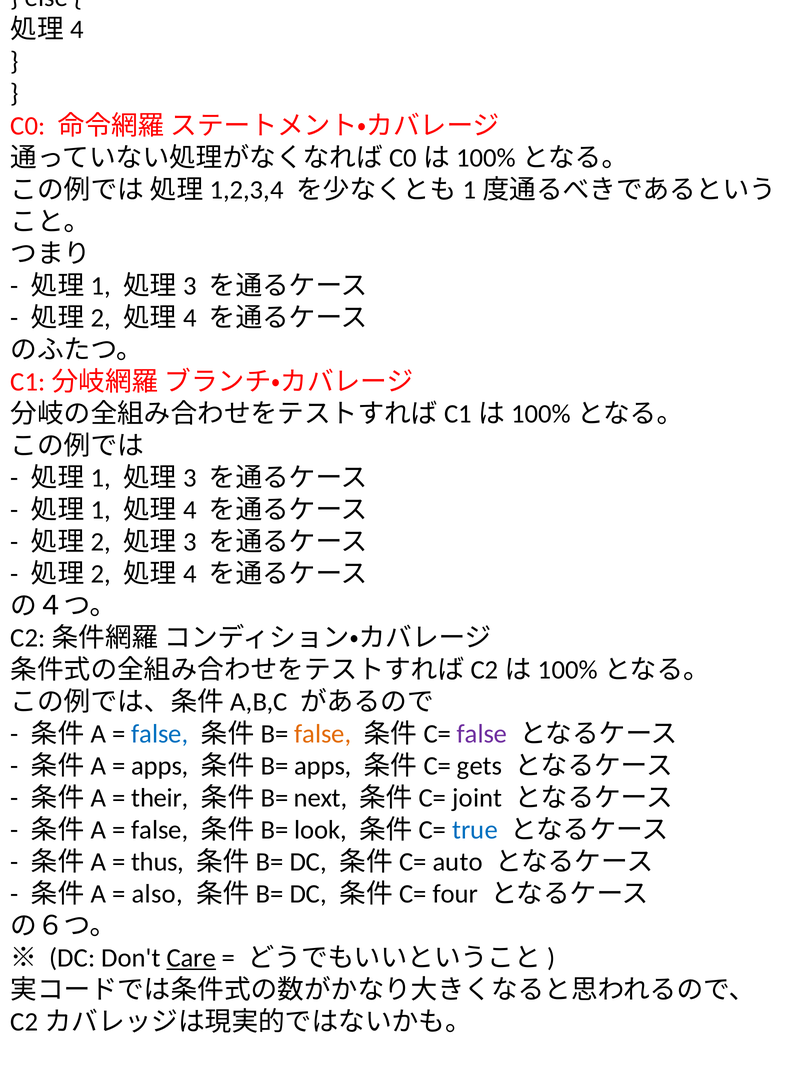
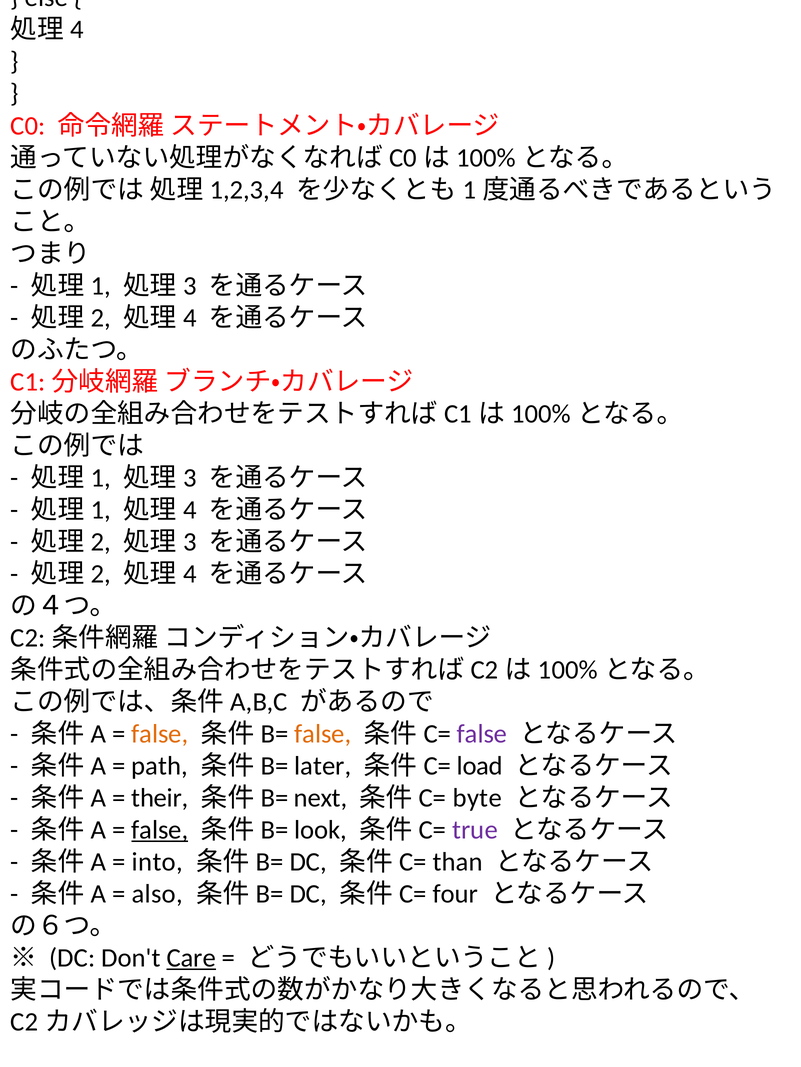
false at (160, 735) colour: blue -> orange
apps at (160, 767): apps -> path
apps at (323, 767): apps -> later
gets: gets -> load
joint: joint -> byte
false at (160, 831) underline: none -> present
true colour: blue -> purple
thus: thus -> into
auto: auto -> than
